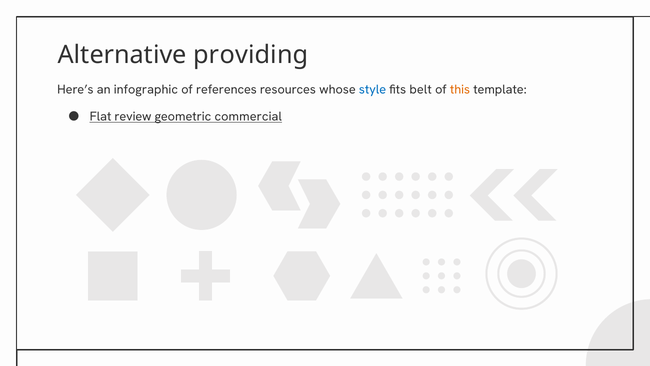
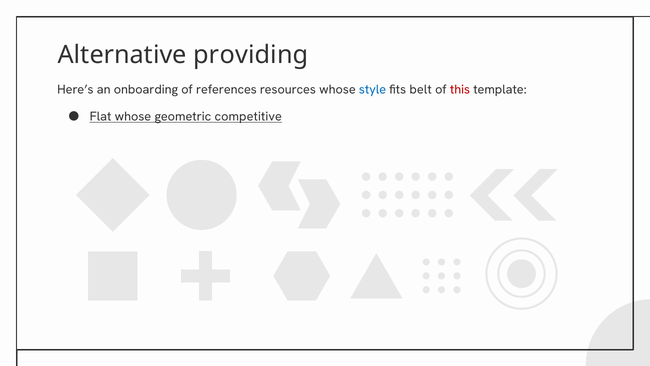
infographic: infographic -> onboarding
this colour: orange -> red
Flat review: review -> whose
commercial: commercial -> competitive
